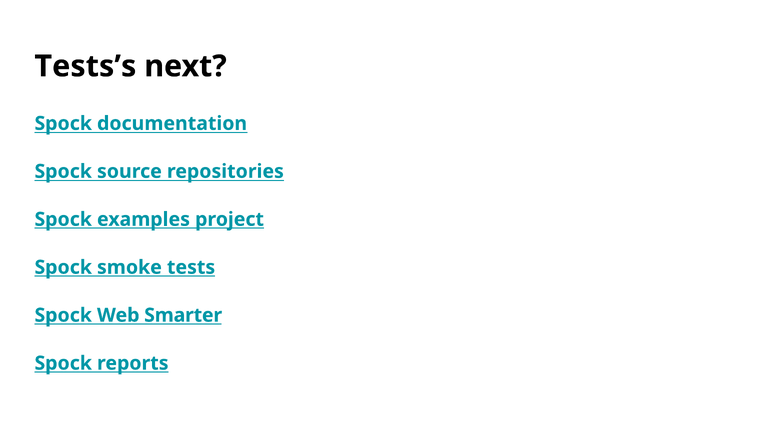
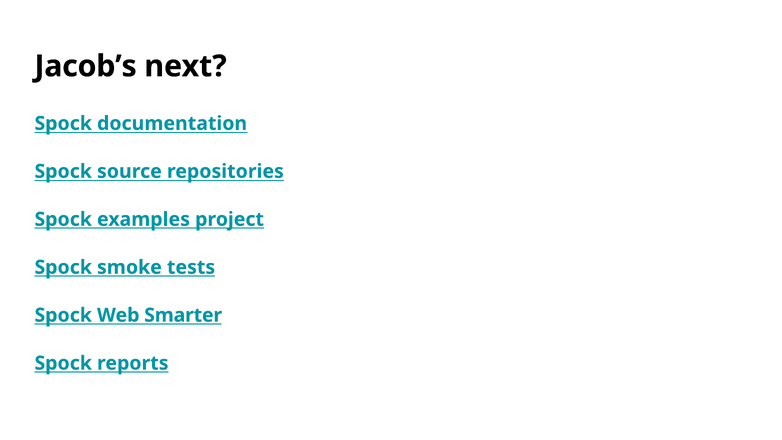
Tests’s: Tests’s -> Jacob’s
